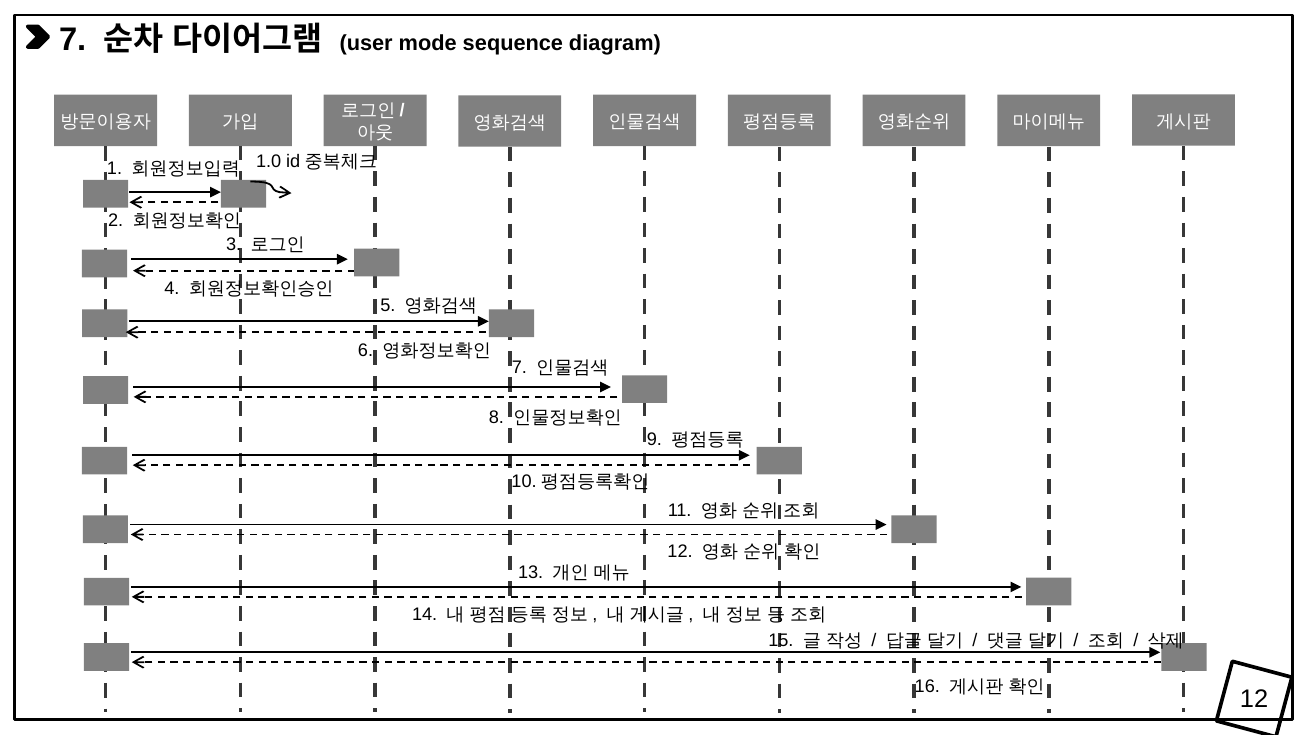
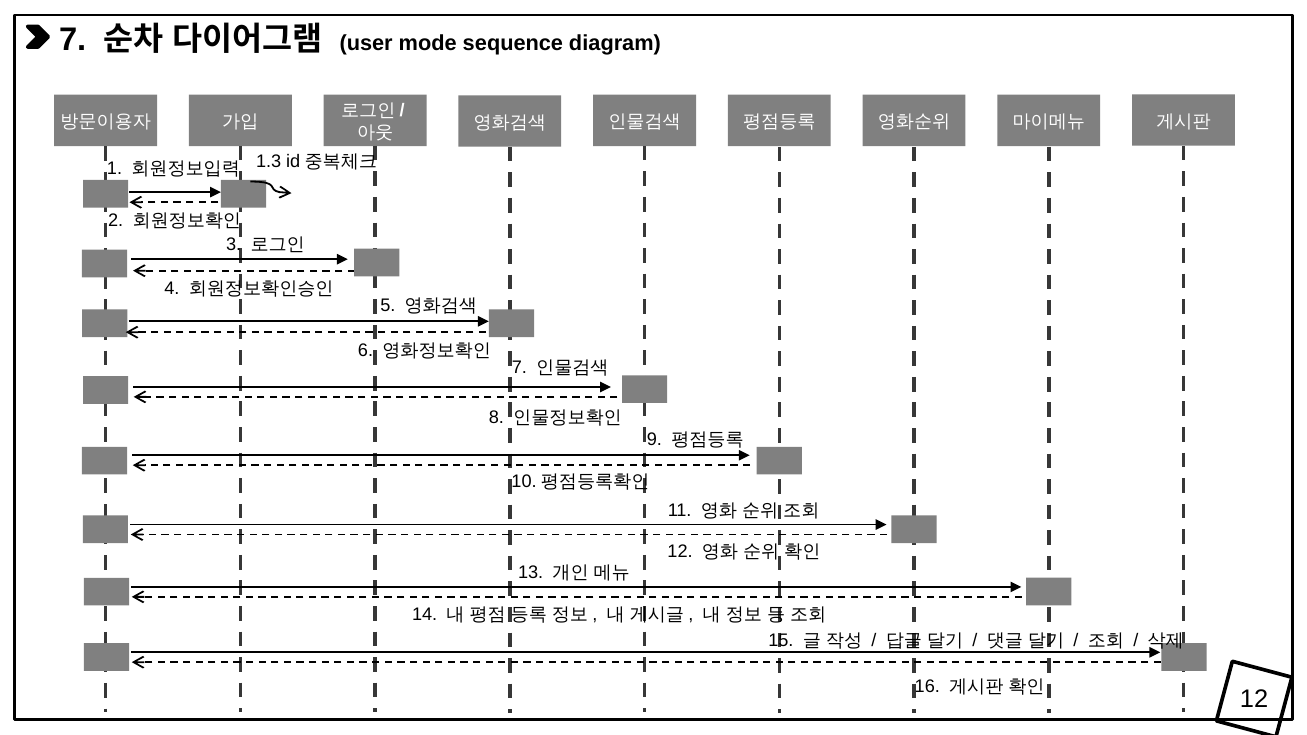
1.0: 1.0 -> 1.3
